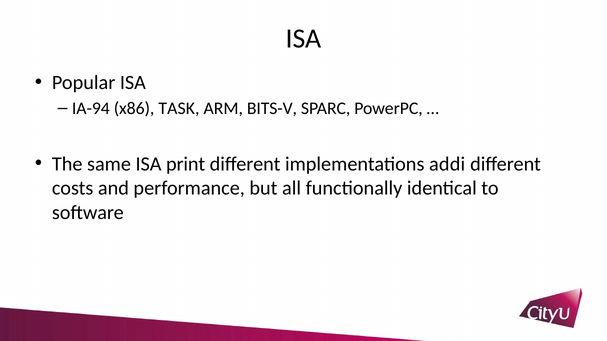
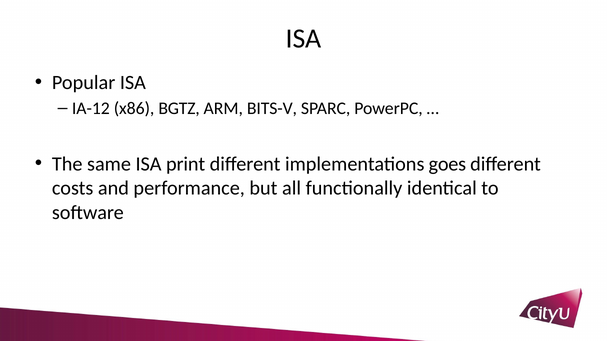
IA-94: IA-94 -> IA-12
TASK: TASK -> BGTZ
addi: addi -> goes
